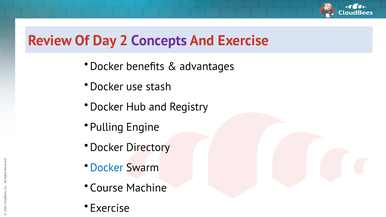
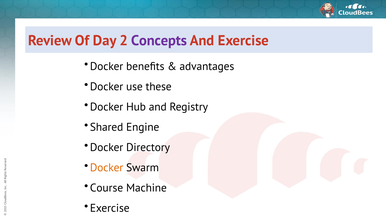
stash: stash -> these
Pulling: Pulling -> Shared
Docker at (107, 168) colour: blue -> orange
